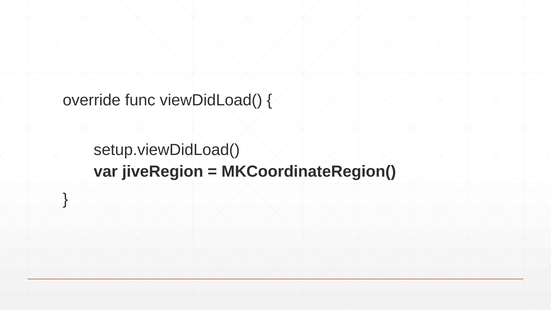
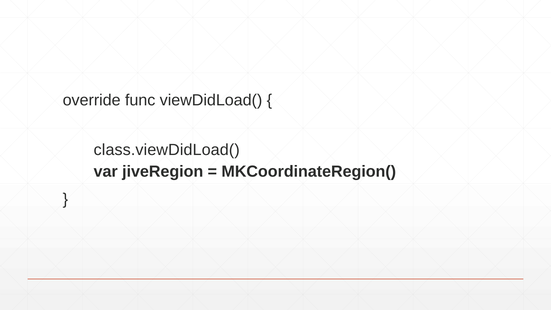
setup.viewDidLoad(: setup.viewDidLoad( -> class.viewDidLoad(
